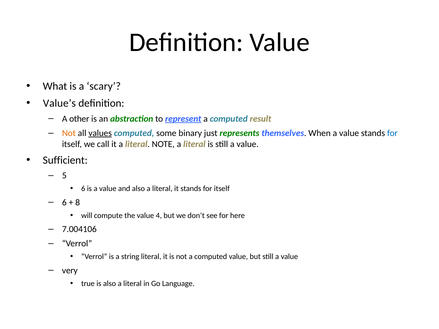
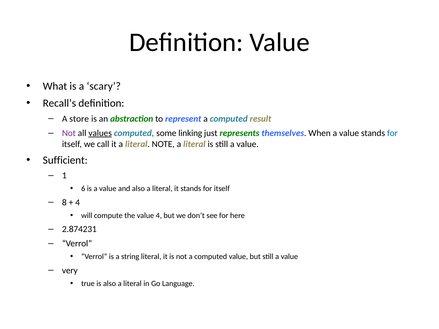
Value’s: Value’s -> Recall’s
other: other -> store
represent underline: present -> none
Not at (69, 133) colour: orange -> purple
binary: binary -> linking
5: 5 -> 1
6 at (64, 203): 6 -> 8
8 at (78, 203): 8 -> 4
7.004106: 7.004106 -> 2.874231
